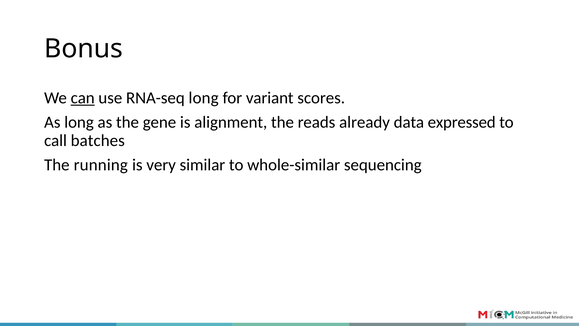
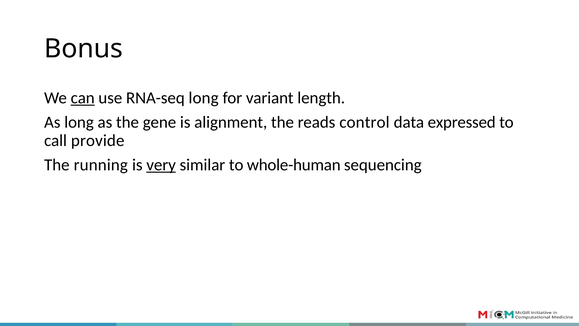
scores: scores -> length
already: already -> control
batches: batches -> provide
very underline: none -> present
whole-similar: whole-similar -> whole-human
